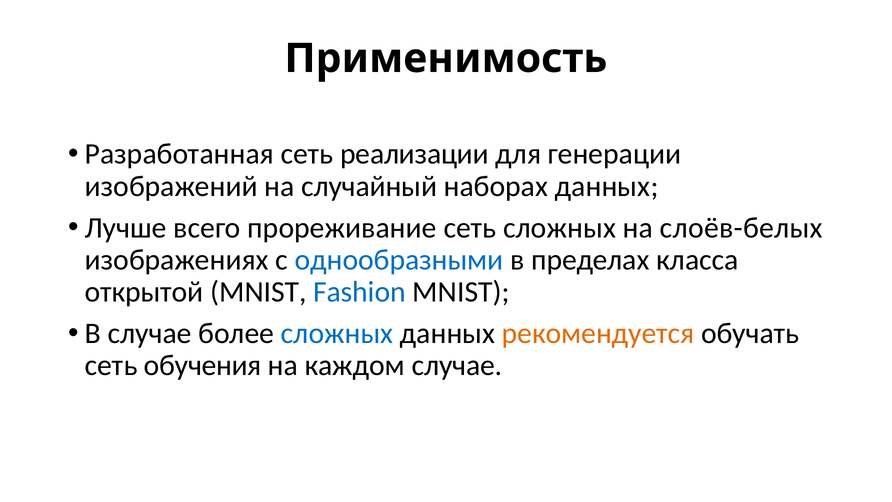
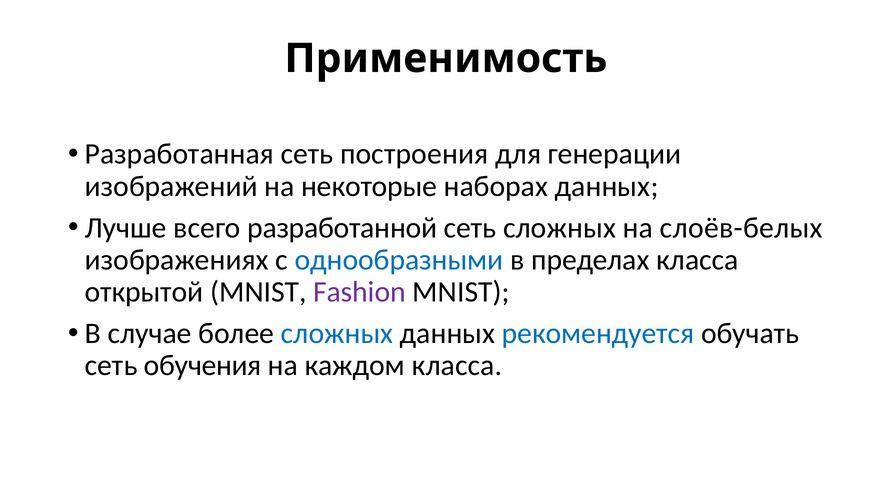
реализации: реализации -> построения
случайный: случайный -> некоторые
прореживание: прореживание -> разработанной
Fashion colour: blue -> purple
рекомендуется colour: orange -> blue
каждом случае: случае -> класса
